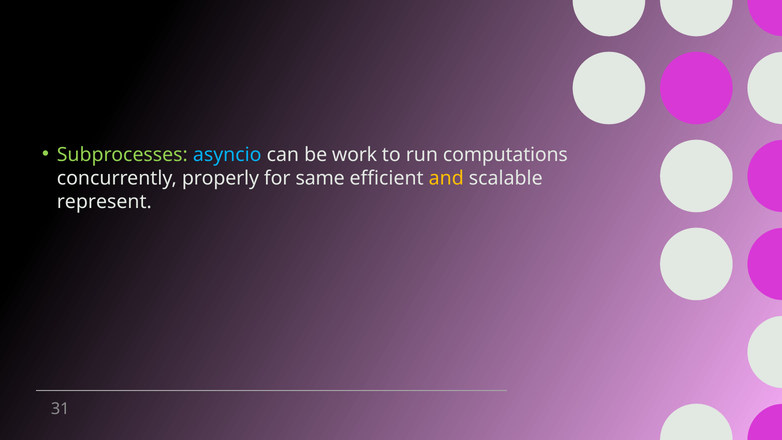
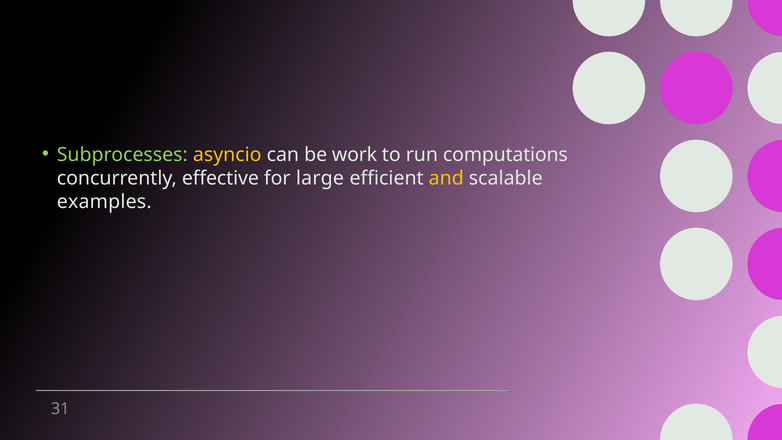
asyncio colour: light blue -> yellow
properly: properly -> effective
same: same -> large
represent: represent -> examples
